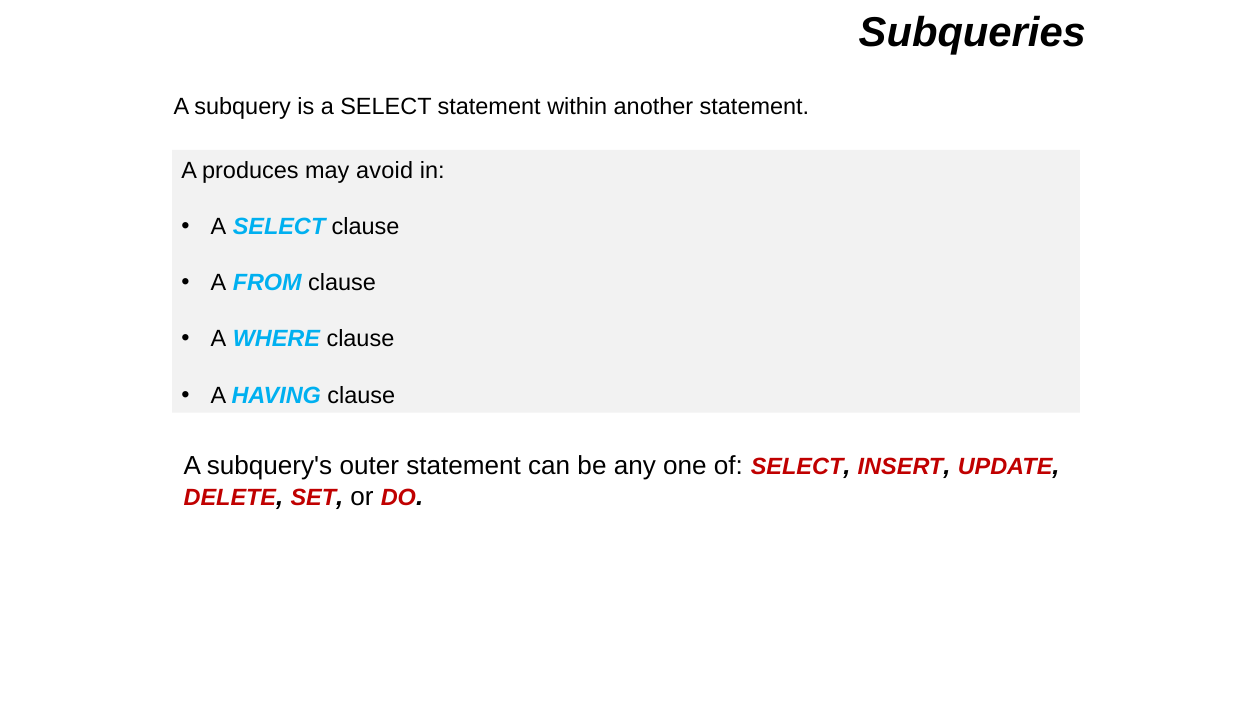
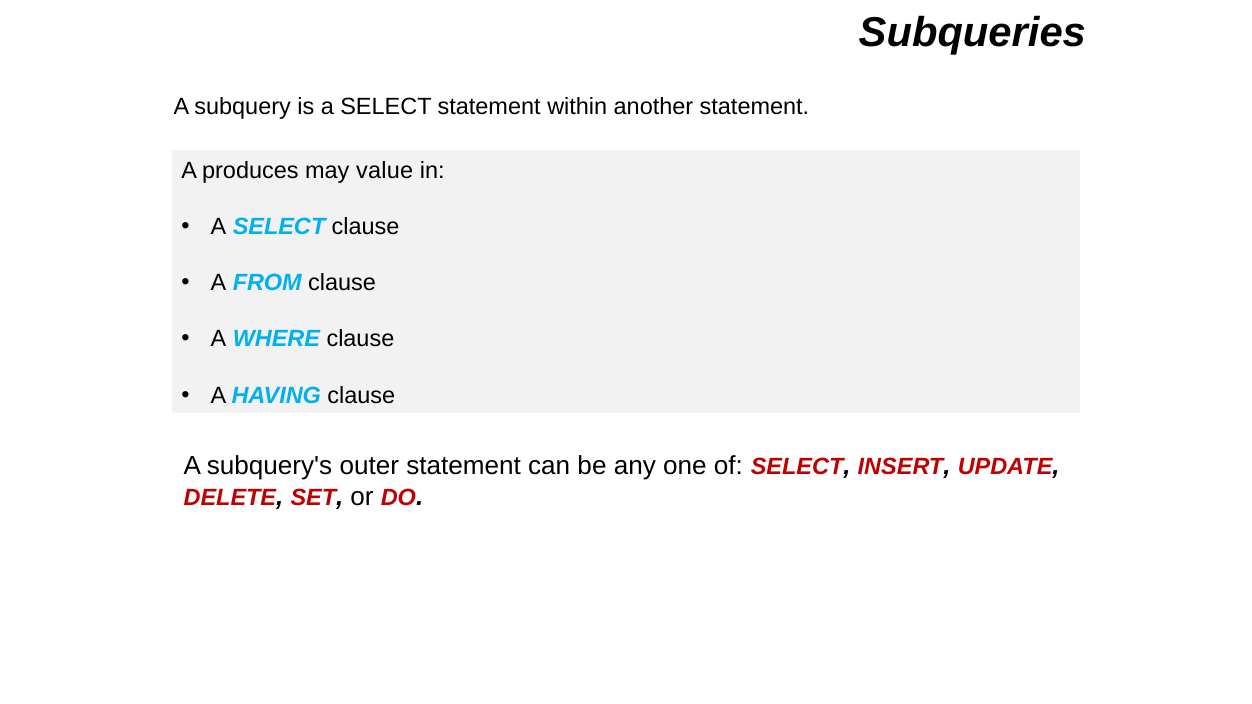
avoid: avoid -> value
